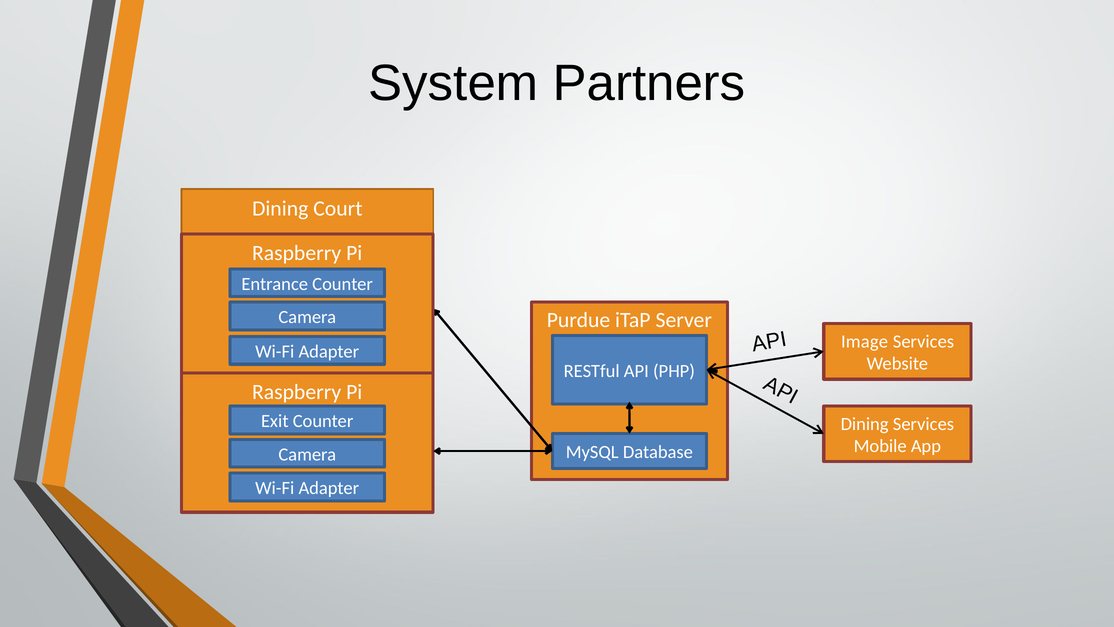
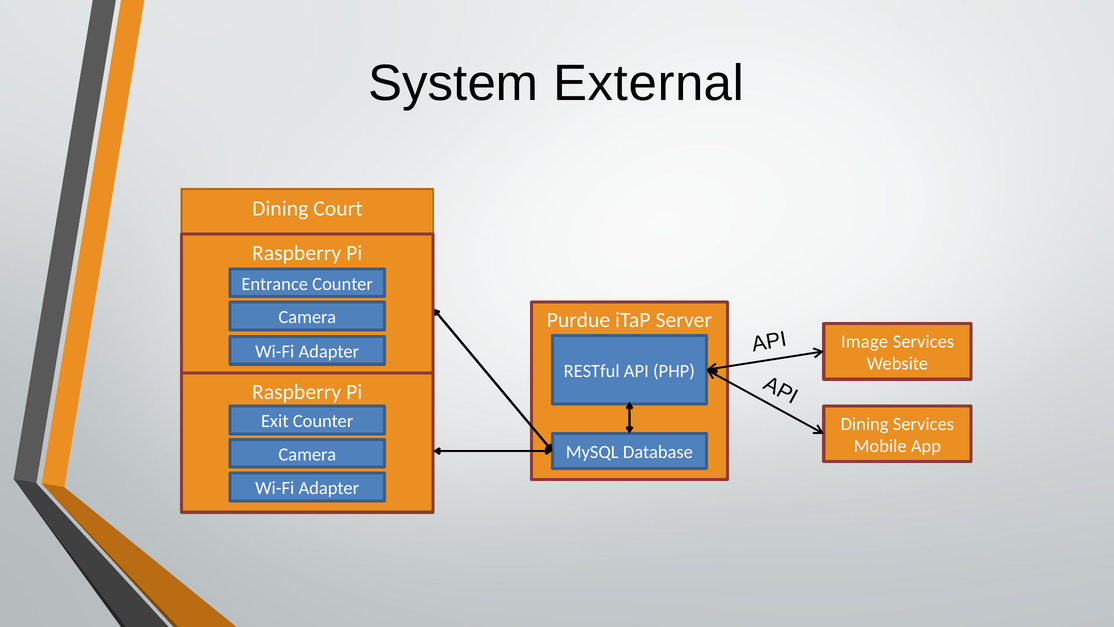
Partners: Partners -> External
